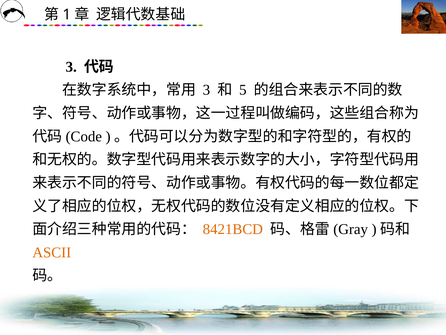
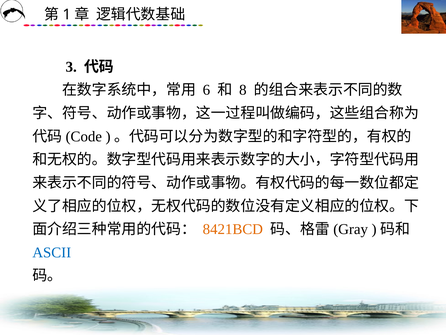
3 at (206, 90): 3 -> 6
5: 5 -> 8
ASCII colour: orange -> blue
